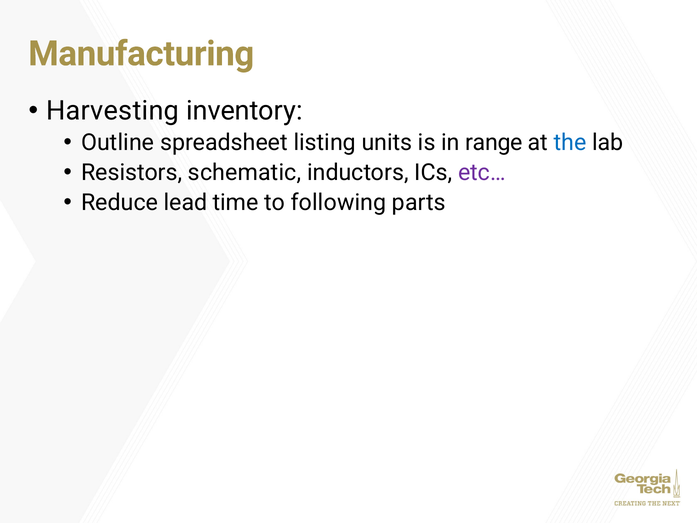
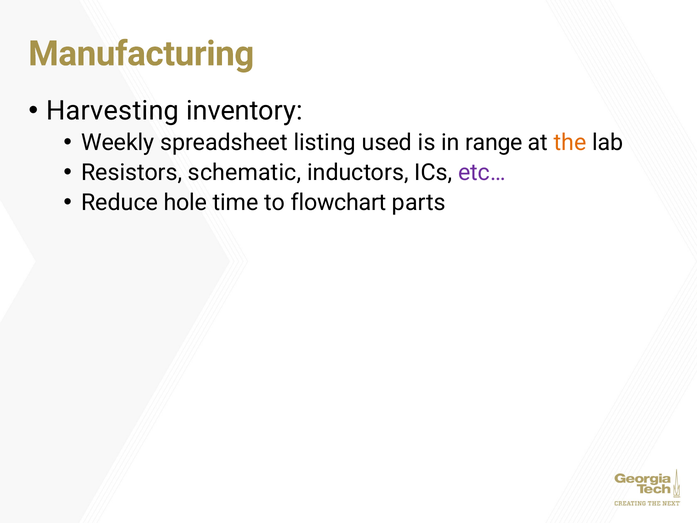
Outline: Outline -> Weekly
units: units -> used
the colour: blue -> orange
lead: lead -> hole
following: following -> flowchart
